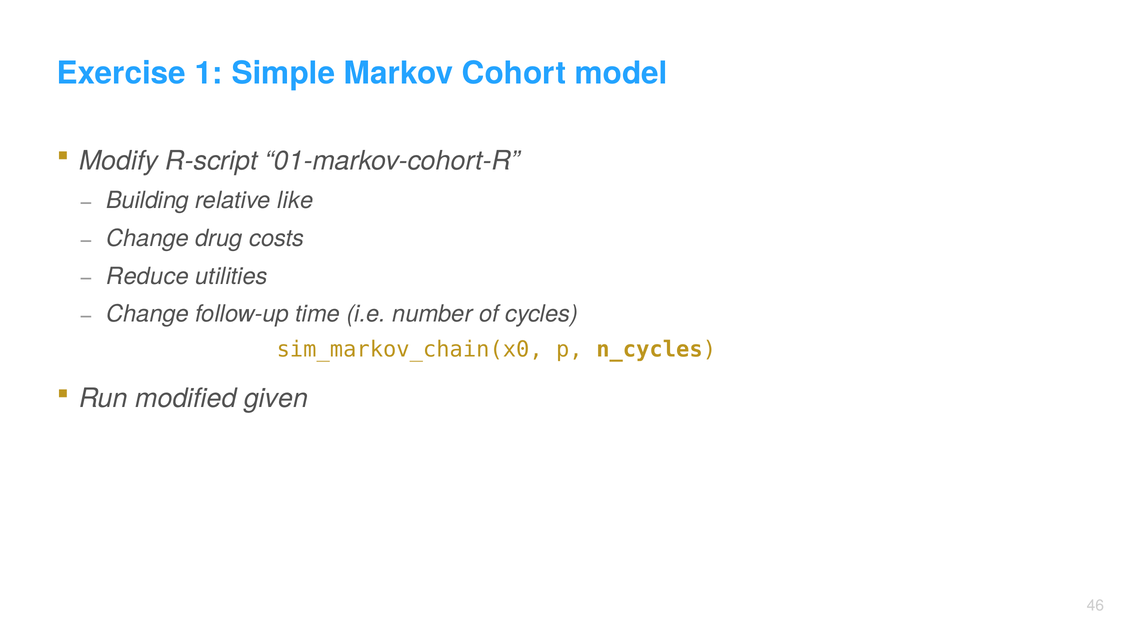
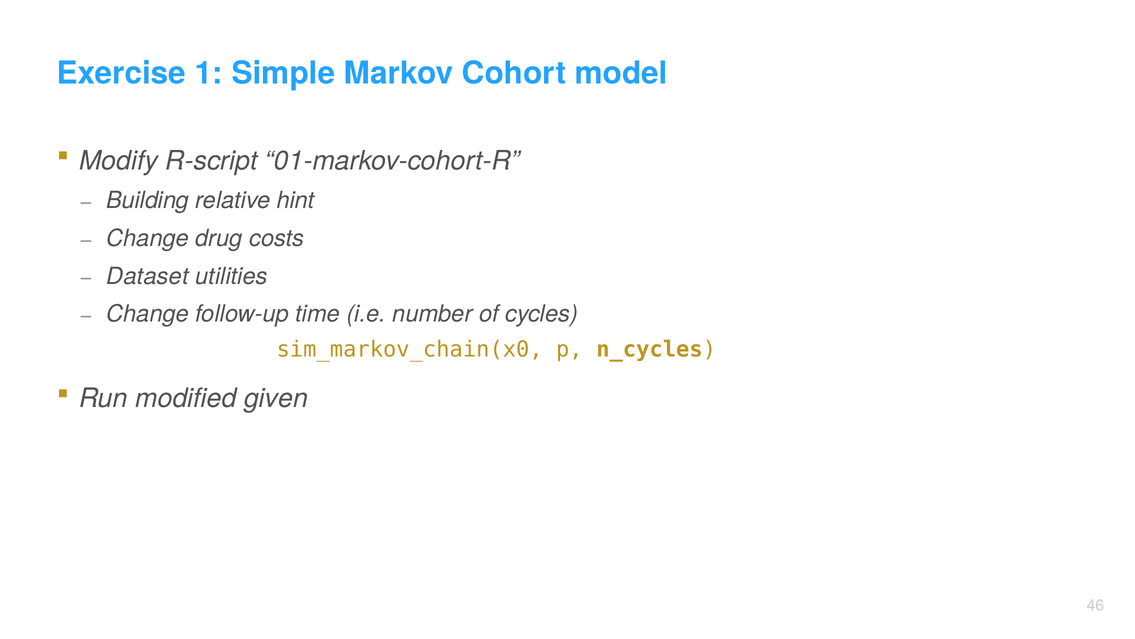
like: like -> hint
Reduce: Reduce -> Dataset
